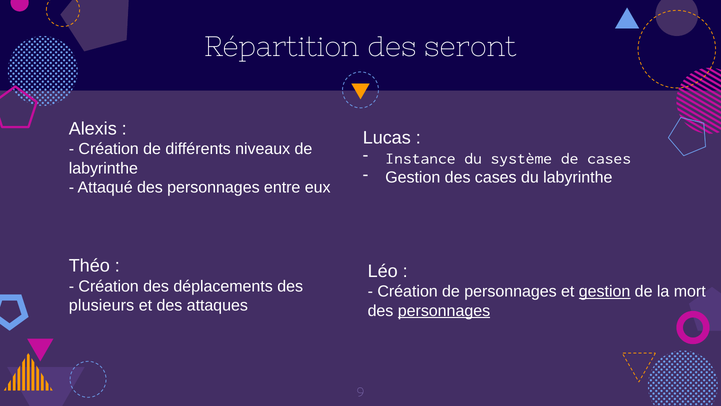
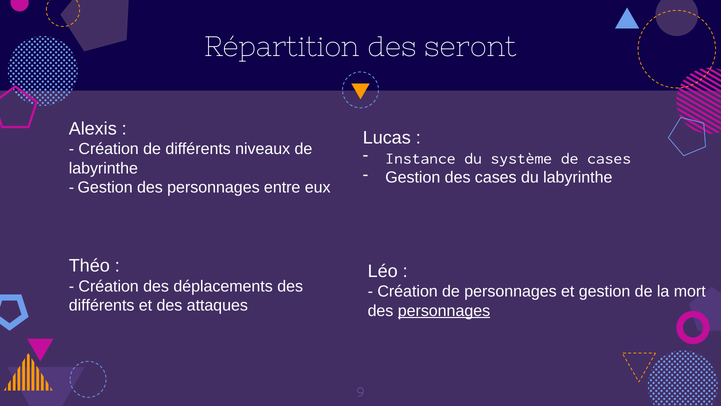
Attaqué at (105, 187): Attaqué -> Gestion
gestion at (605, 291) underline: present -> none
plusieurs at (102, 305): plusieurs -> différents
